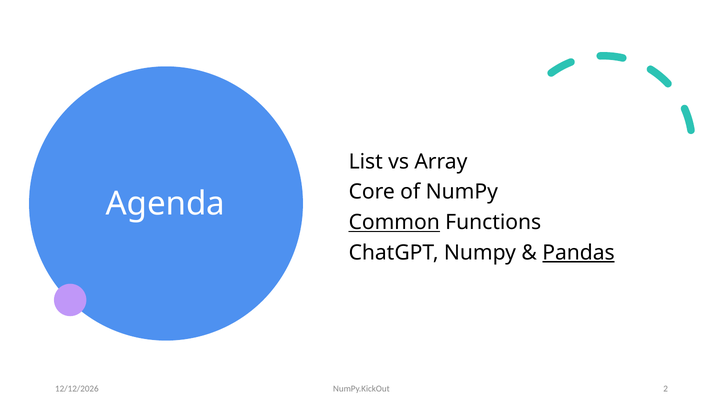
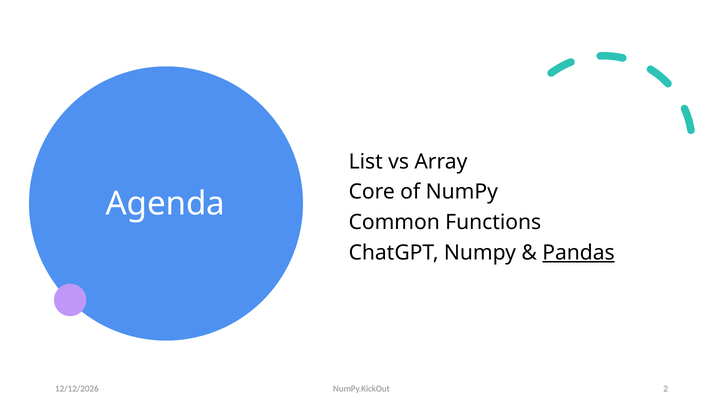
Common underline: present -> none
